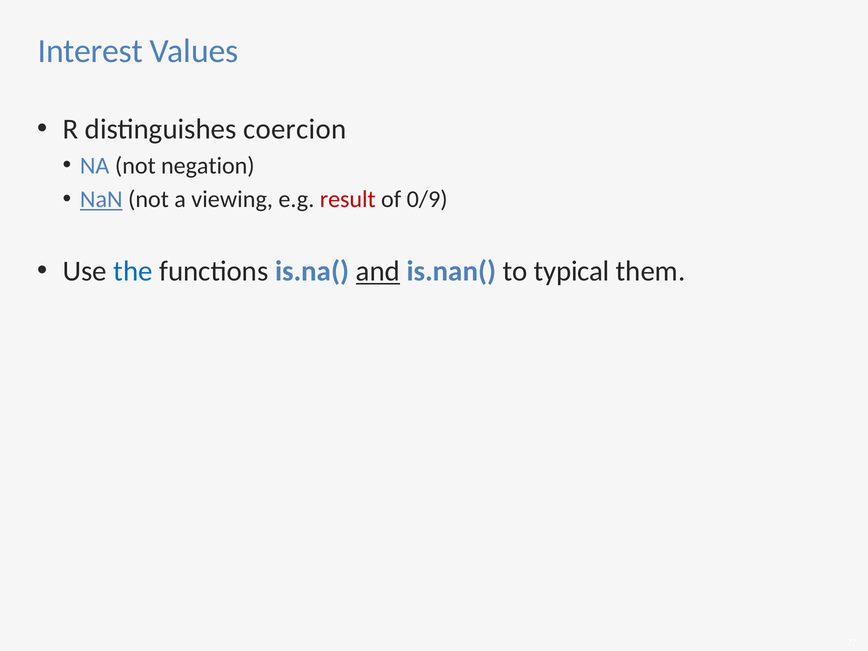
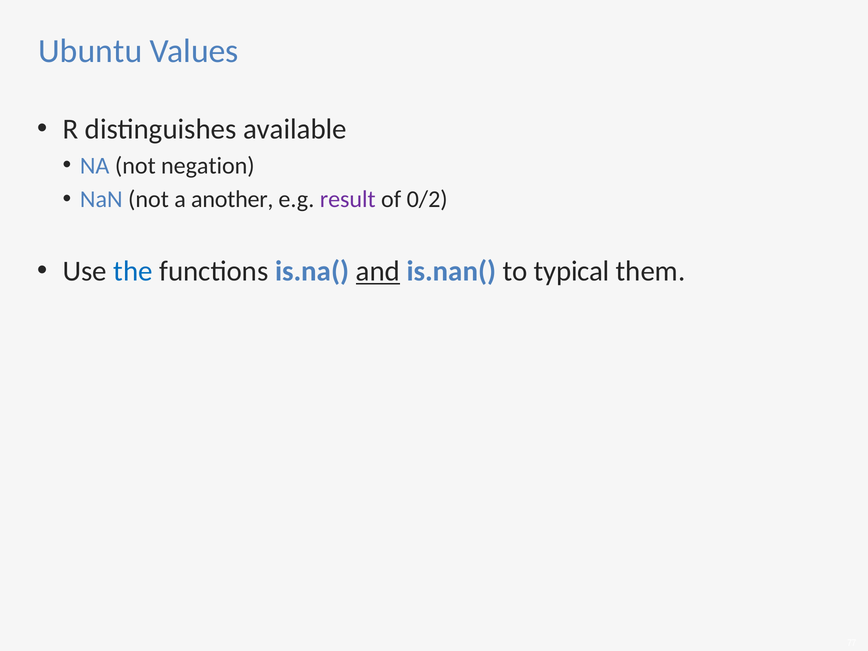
Interest: Interest -> Ubuntu
coercion: coercion -> available
NaN underline: present -> none
viewing: viewing -> another
result colour: red -> purple
0/9: 0/9 -> 0/2
